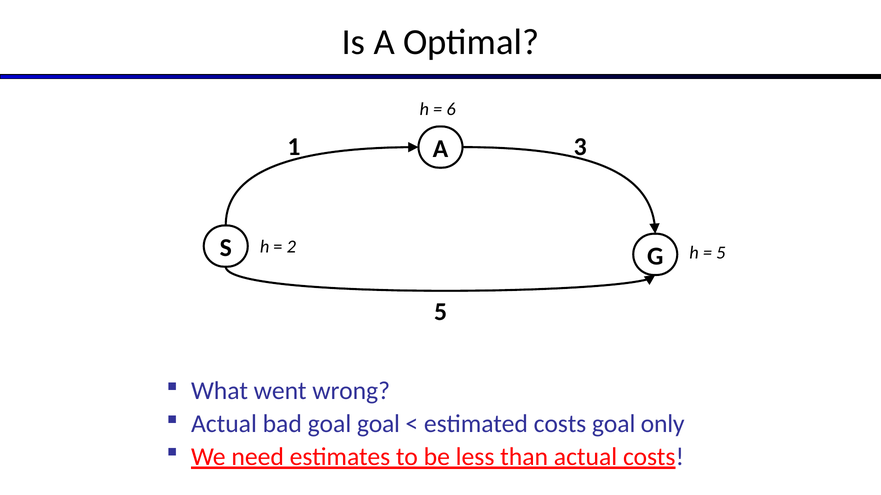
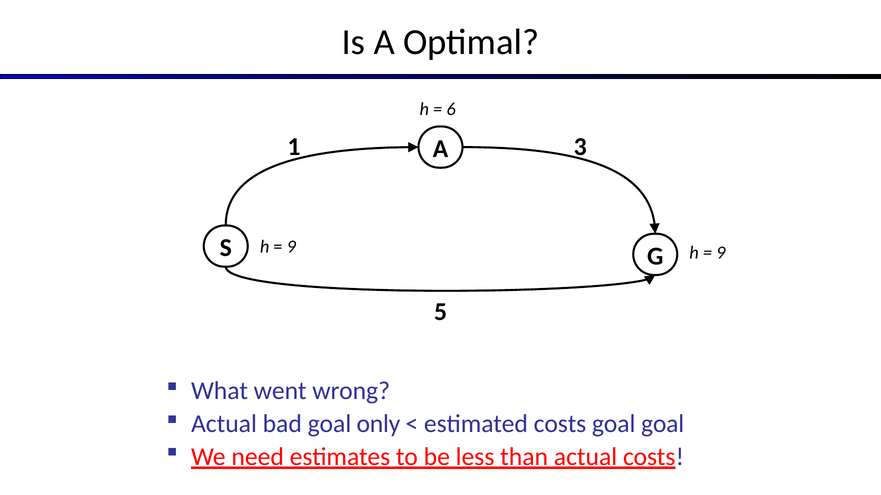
2 at (291, 247): 2 -> 9
5 at (721, 253): 5 -> 9
goal goal: goal -> only
goal only: only -> goal
